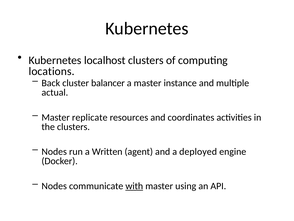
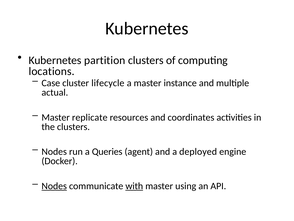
localhost: localhost -> partition
Back: Back -> Case
balancer: balancer -> lifecycle
Written: Written -> Queries
Nodes at (54, 186) underline: none -> present
